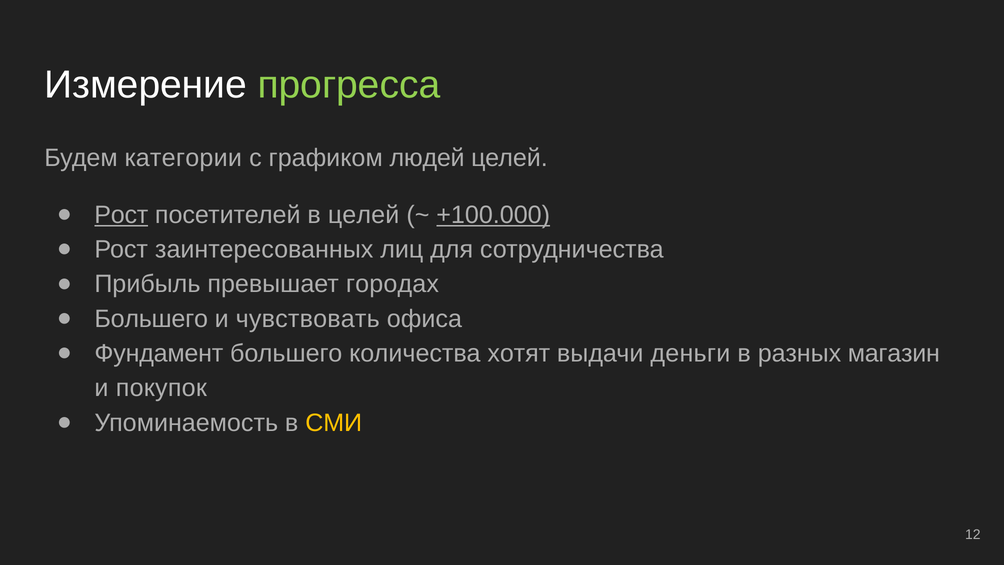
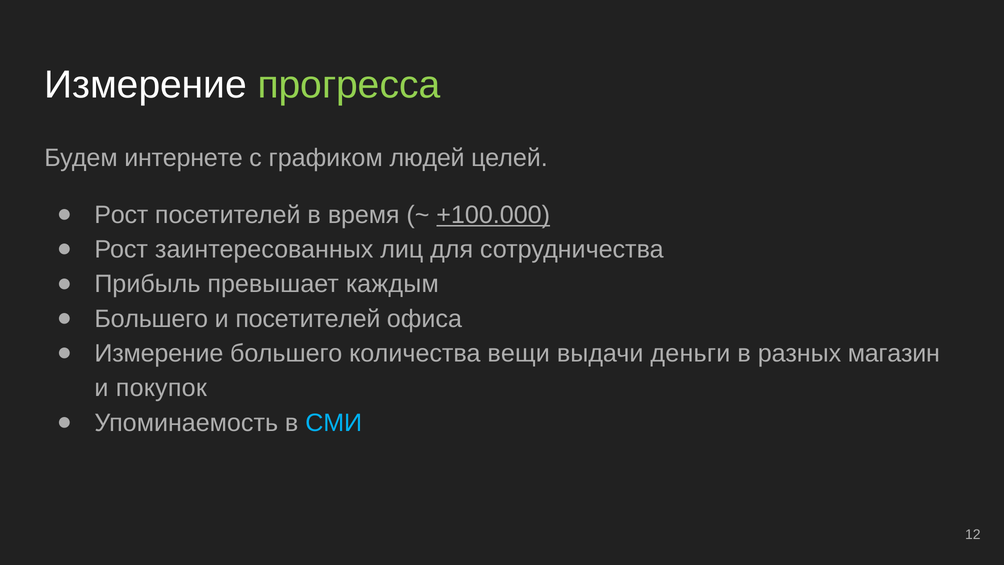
категории: категории -> интернете
Рост at (121, 215) underline: present -> none
в целей: целей -> время
городах: городах -> каждым
и чувствовать: чувствовать -> посетителей
Фундамент at (159, 353): Фундамент -> Измерение
хотят: хотят -> вещи
СМИ colour: yellow -> light blue
